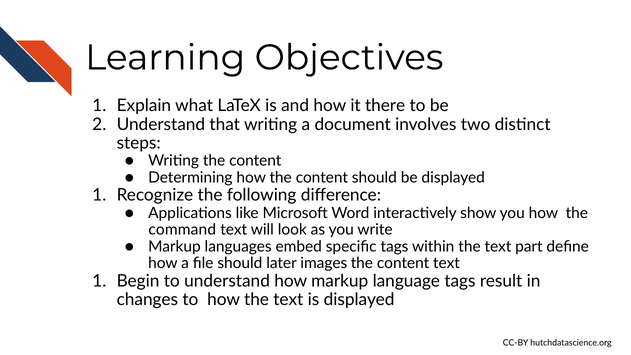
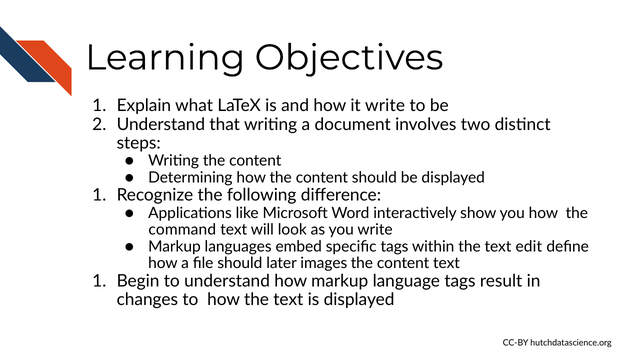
it there: there -> write
part: part -> edit
